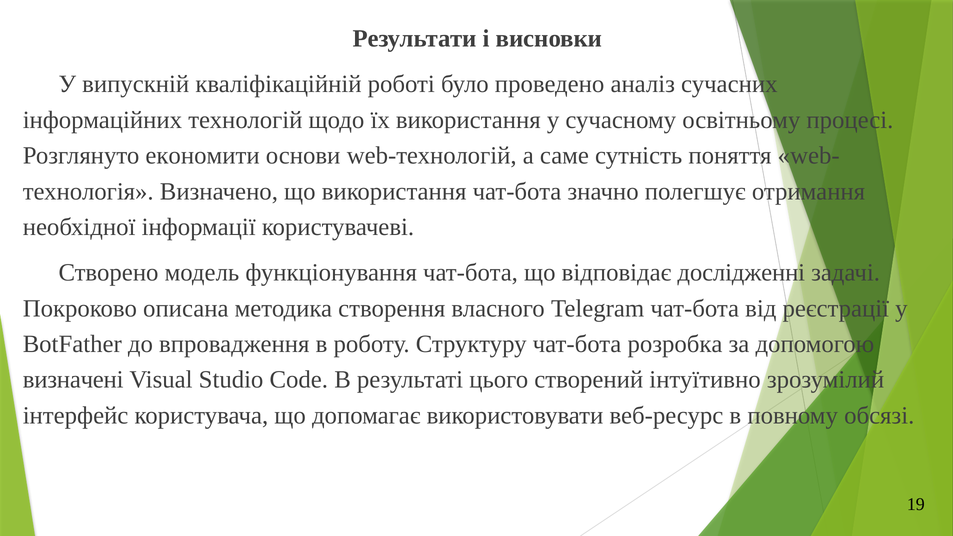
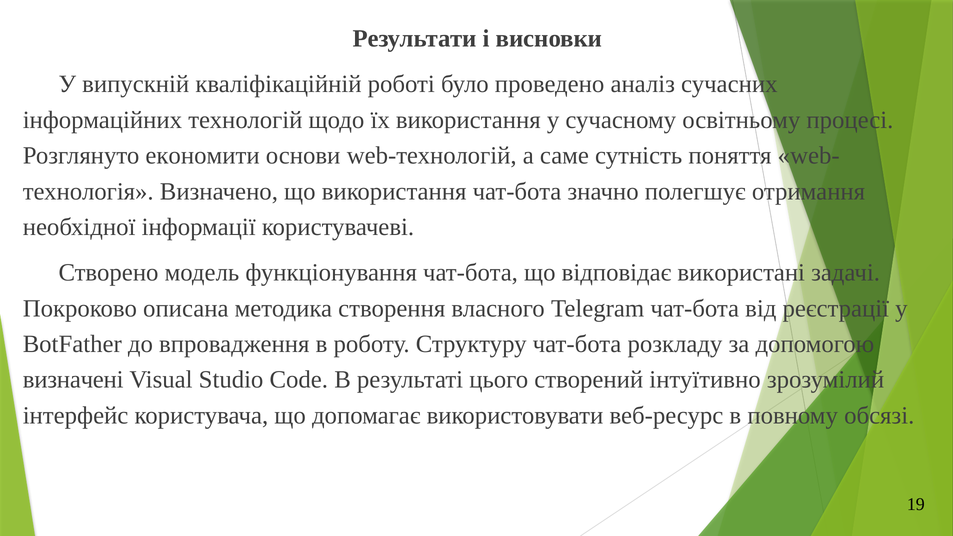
дослідженні: дослідженні -> використані
розробка: розробка -> розкладу
